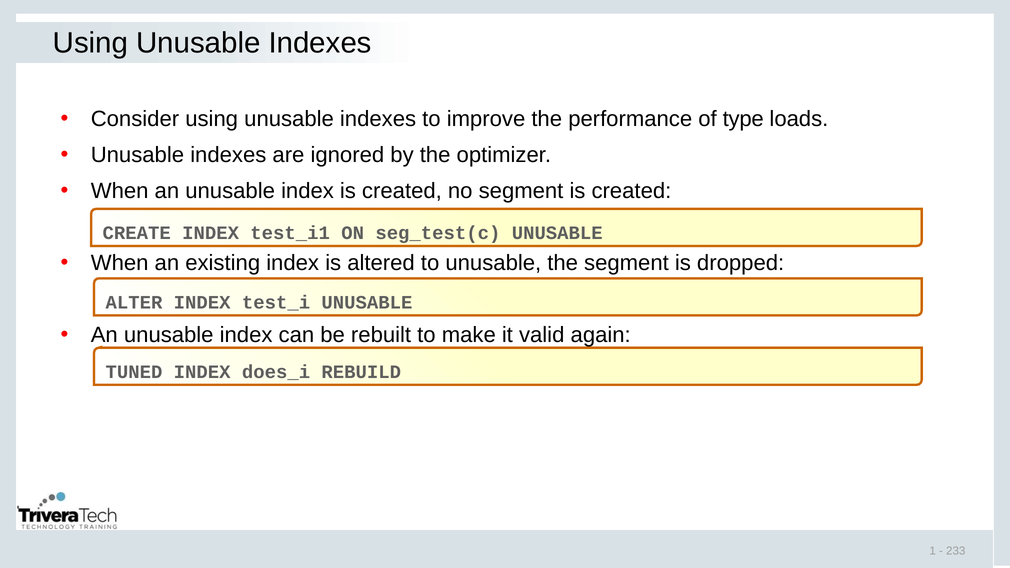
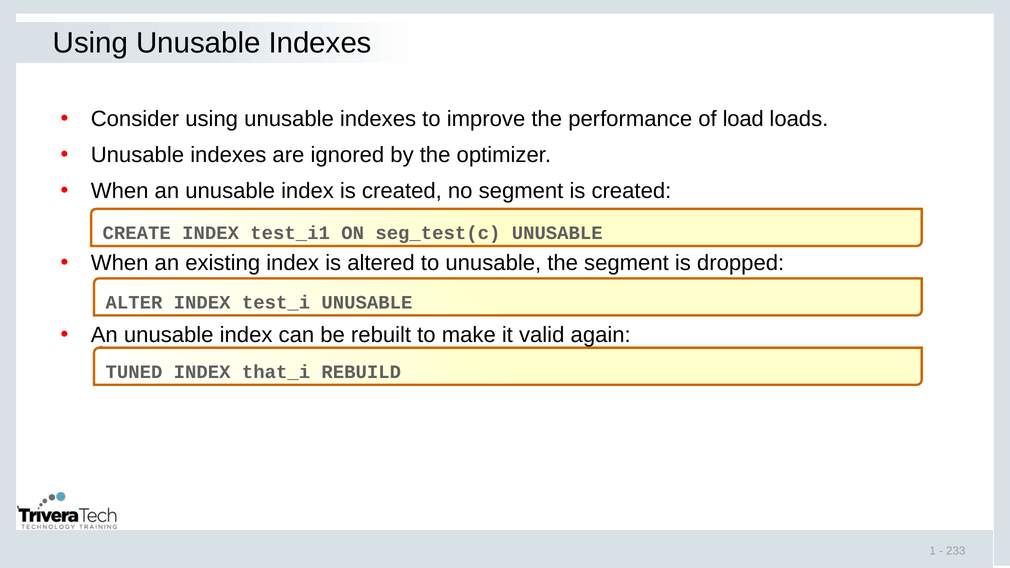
type: type -> load
does_i: does_i -> that_i
